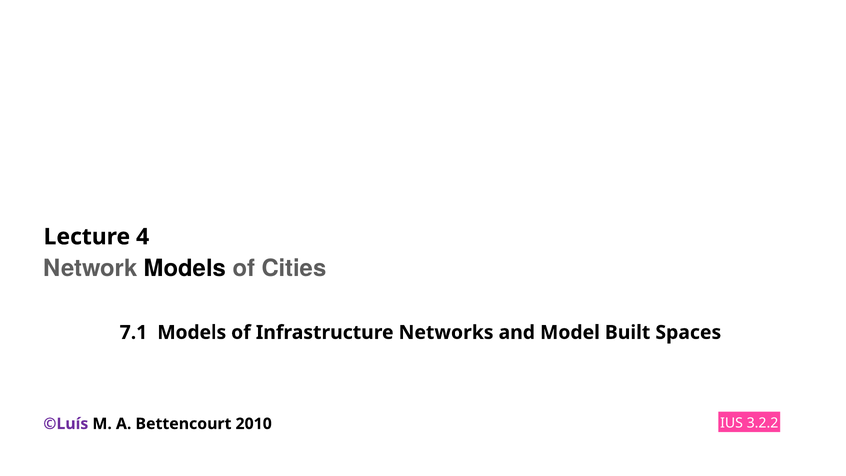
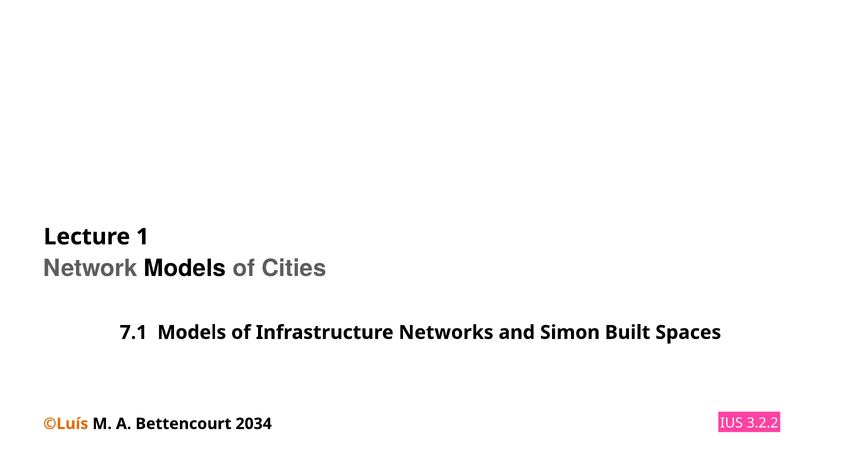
4: 4 -> 1
Model: Model -> Simon
©Luís colour: purple -> orange
2010: 2010 -> 2034
